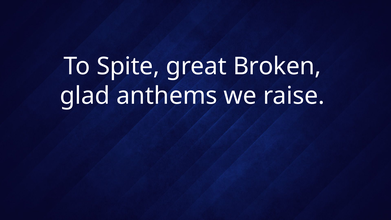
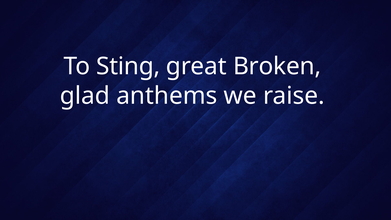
Spite: Spite -> Sting
